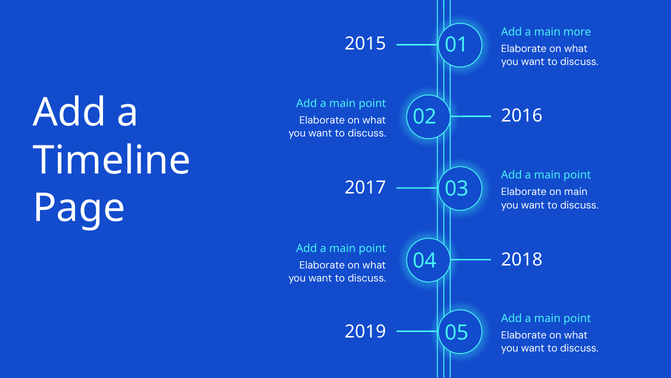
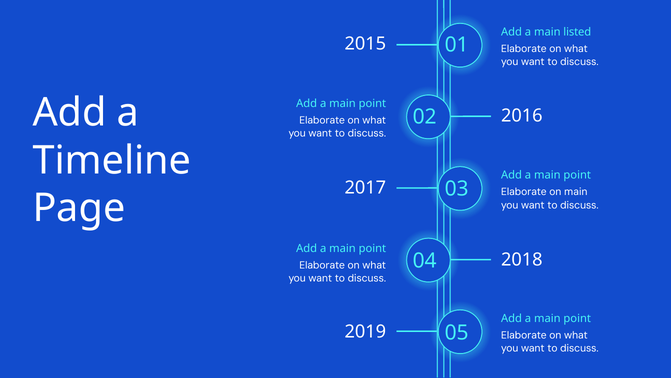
more: more -> listed
